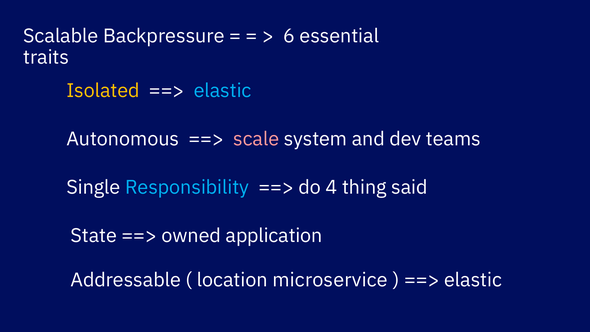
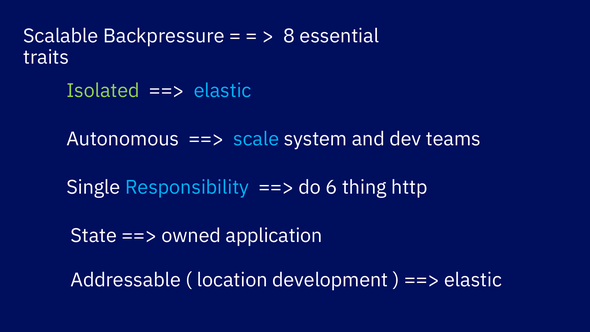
6: 6 -> 8
Isolated colour: yellow -> light green
scale colour: pink -> light blue
4: 4 -> 6
said: said -> http
microservice: microservice -> development
